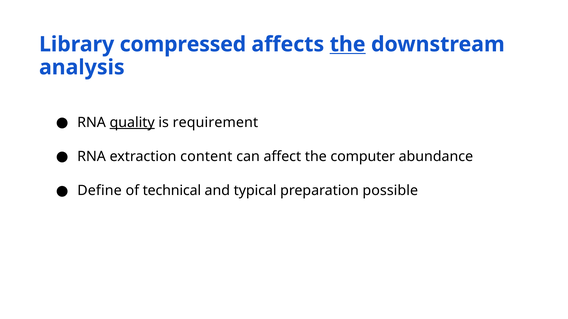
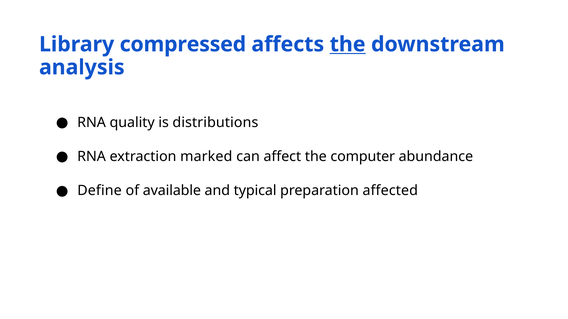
quality underline: present -> none
requirement: requirement -> distributions
content: content -> marked
technical: technical -> available
possible: possible -> affected
